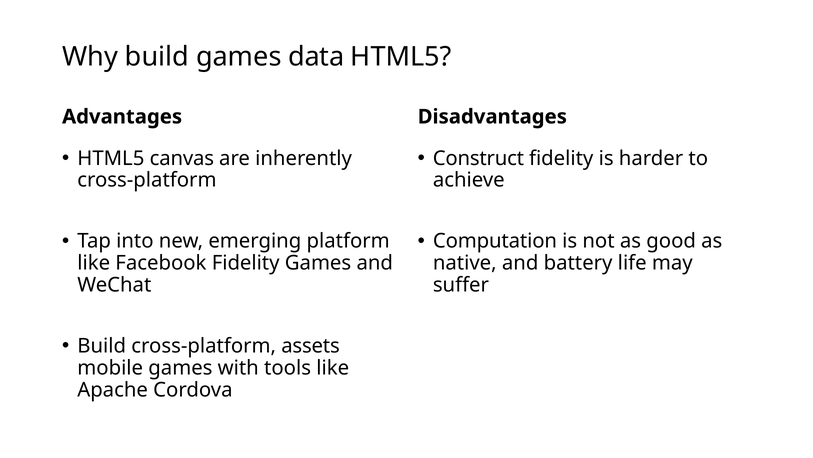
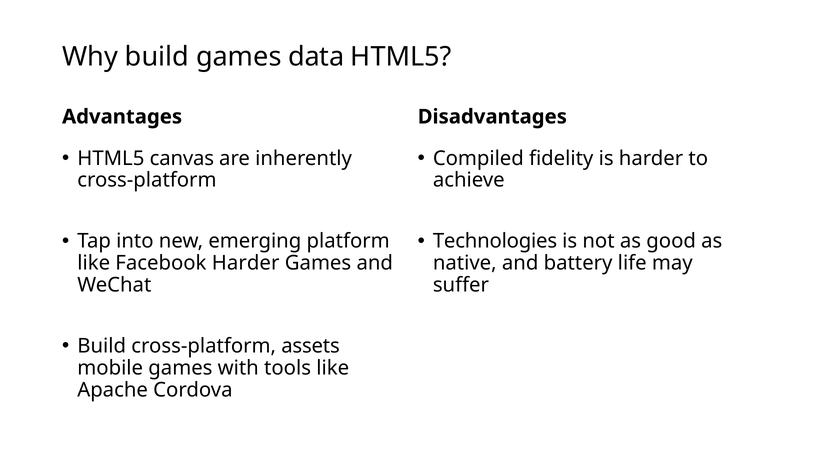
Construct: Construct -> Compiled
Computation: Computation -> Technologies
Facebook Fidelity: Fidelity -> Harder
